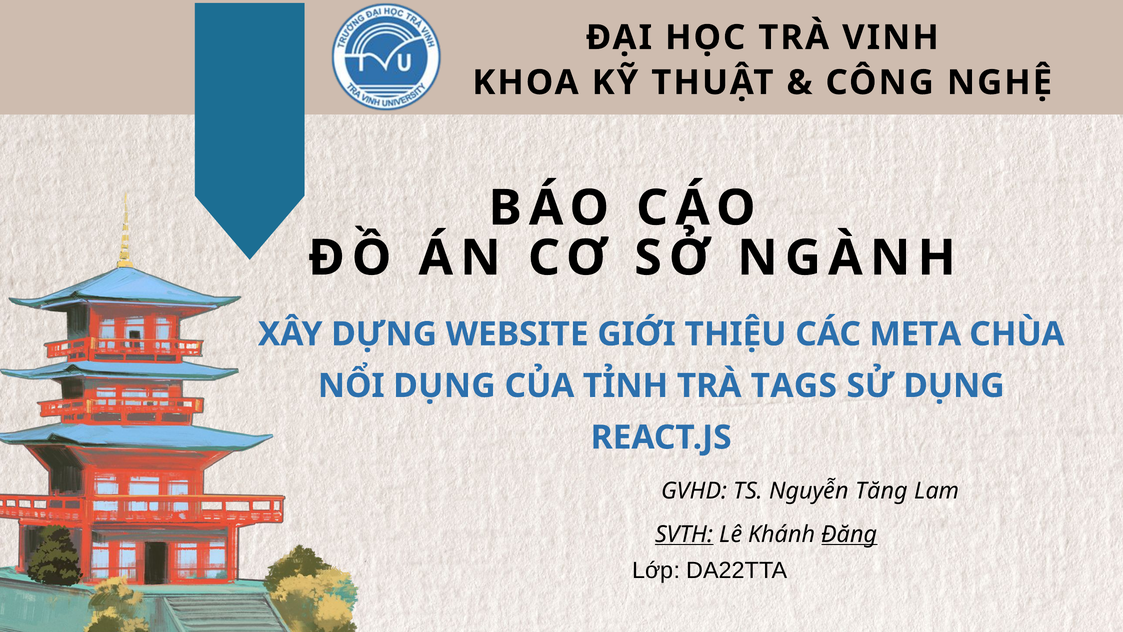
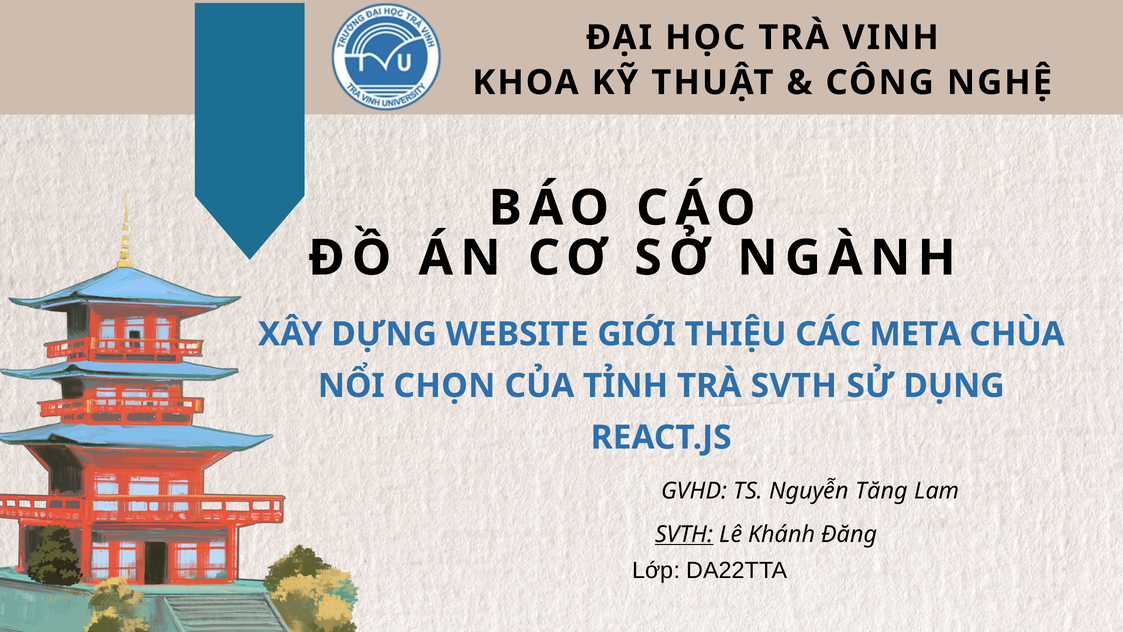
NỔI DỤNG: DỤNG -> CHỌN
TRÀ TAGS: TAGS -> SVTH
Đăng underline: present -> none
